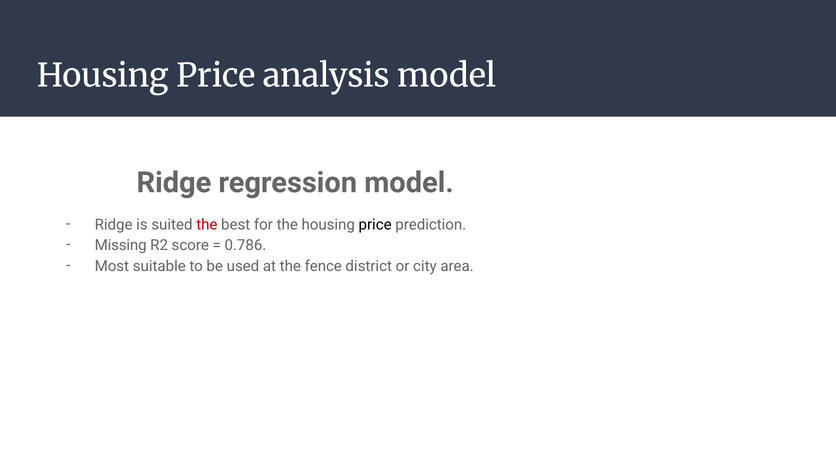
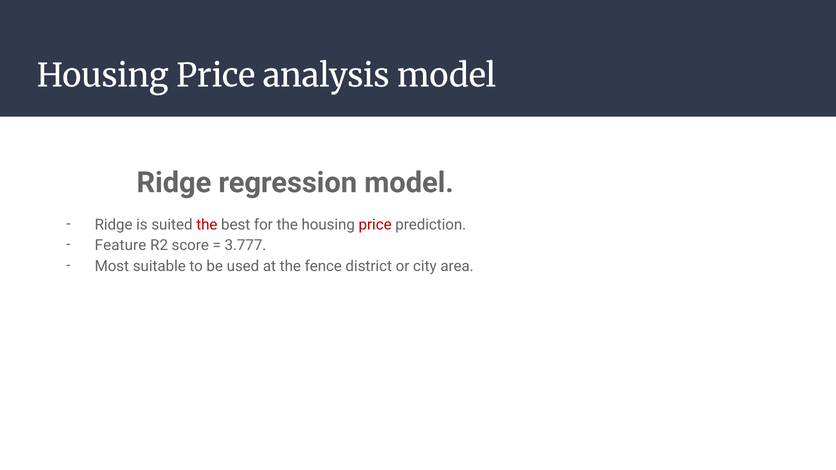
price at (375, 225) colour: black -> red
Missing: Missing -> Feature
0.786: 0.786 -> 3.777
